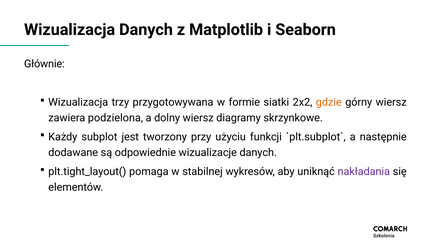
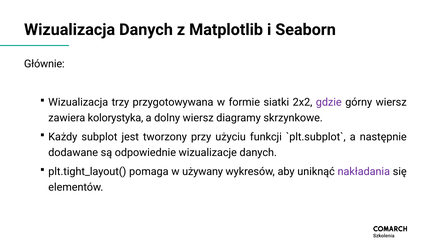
gdzie colour: orange -> purple
podzielona: podzielona -> kolorystyka
stabilnej: stabilnej -> używany
